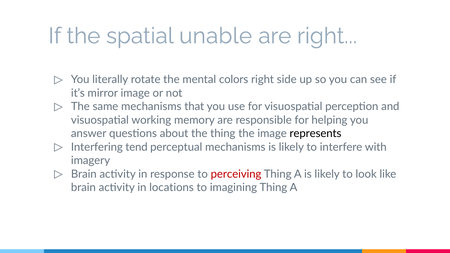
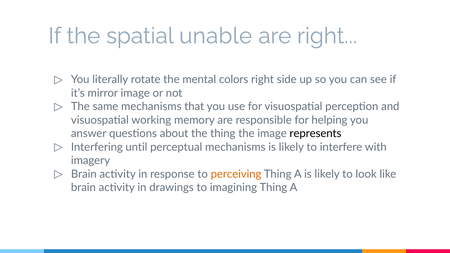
tend: tend -> until
perceiving colour: red -> orange
locations: locations -> drawings
